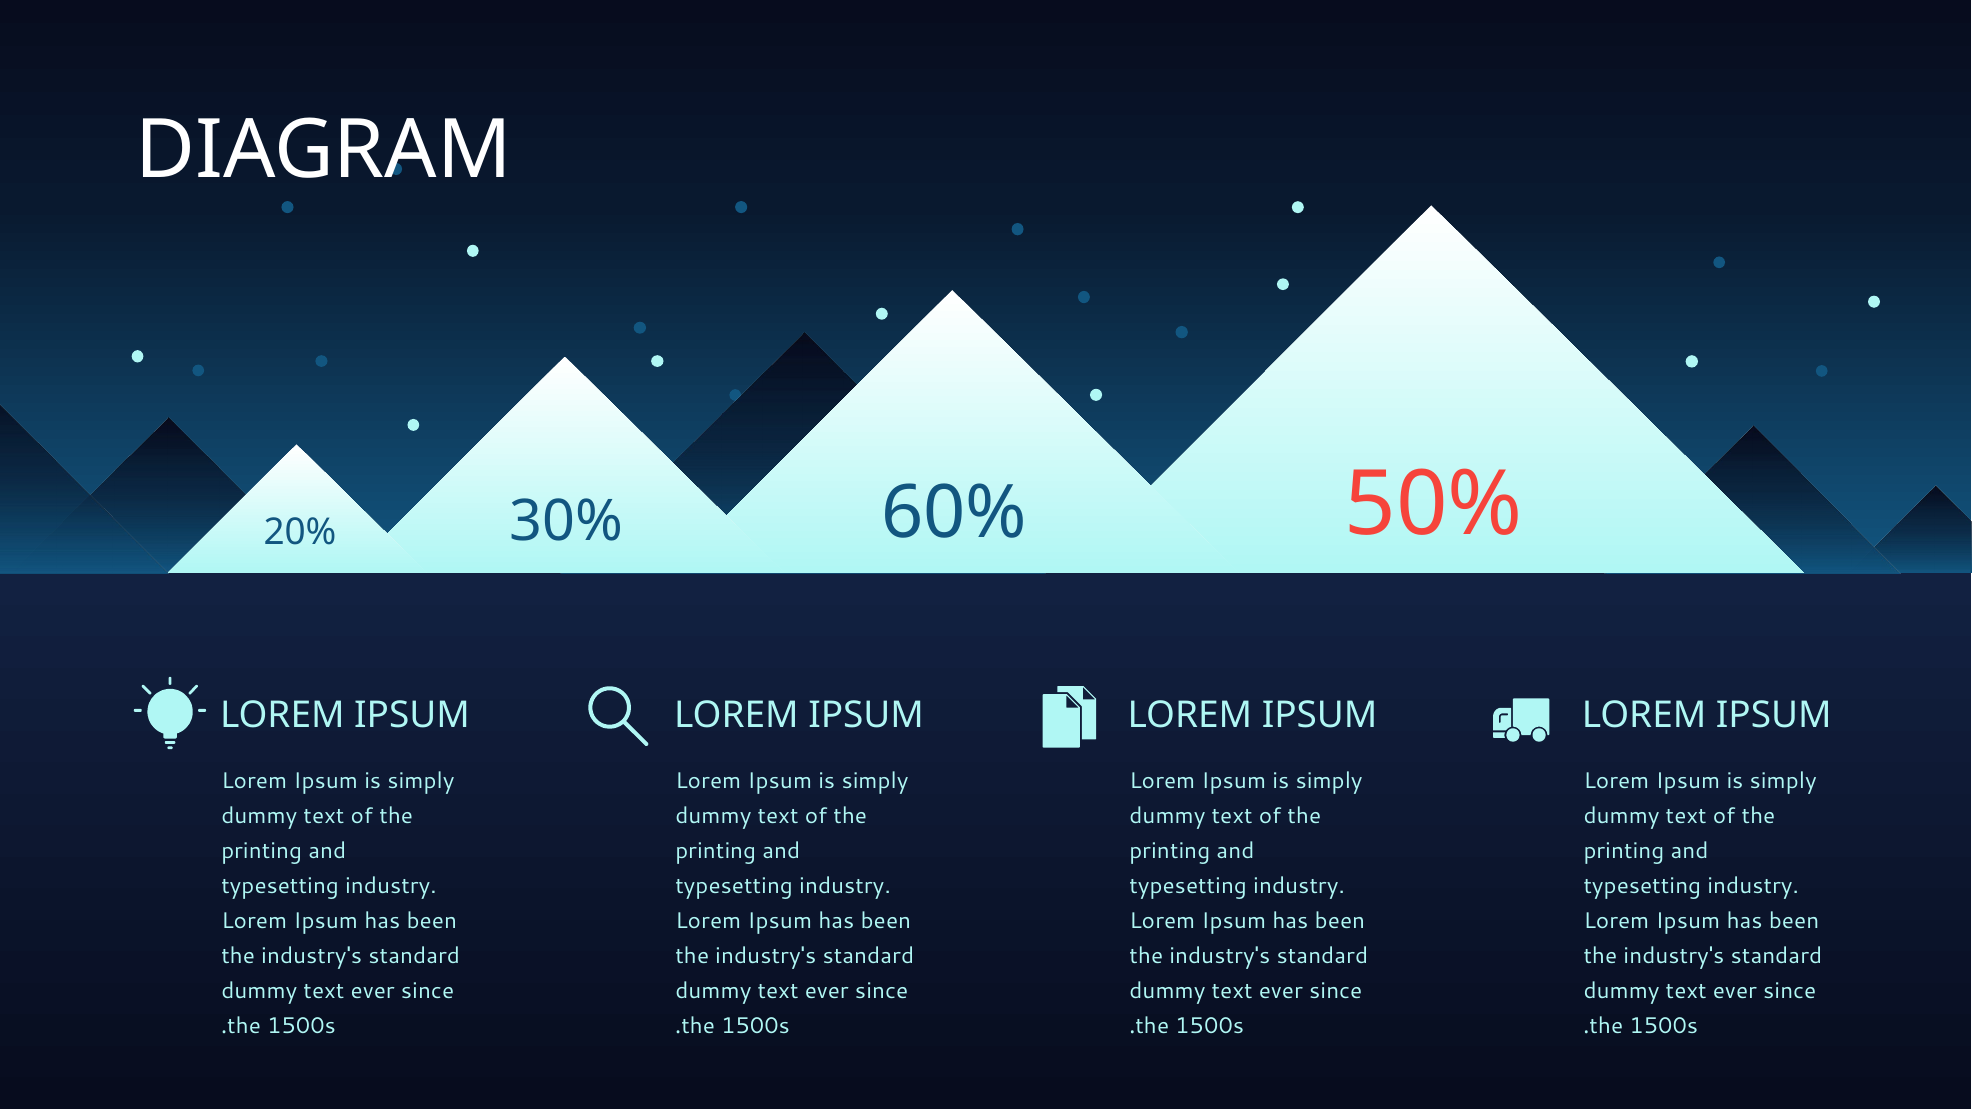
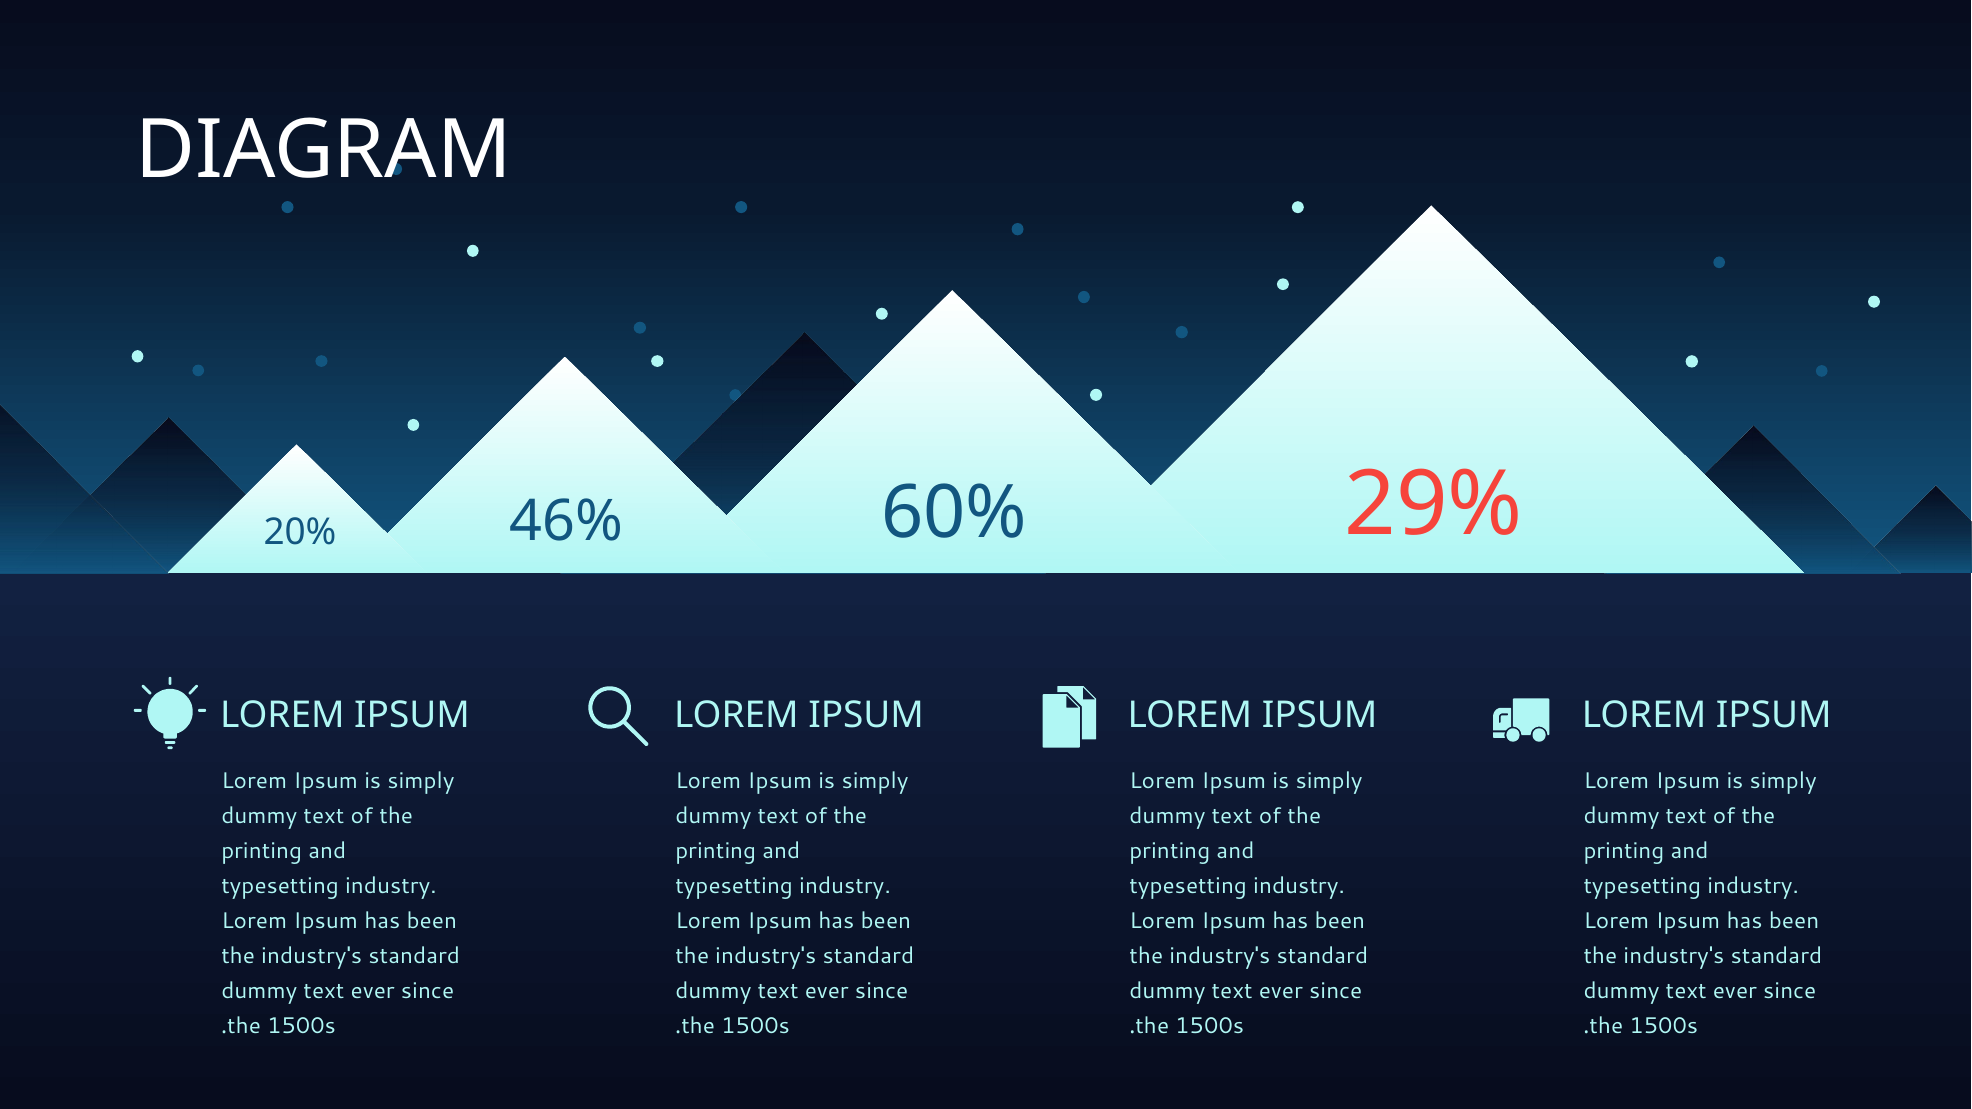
30%: 30% -> 46%
50%: 50% -> 29%
